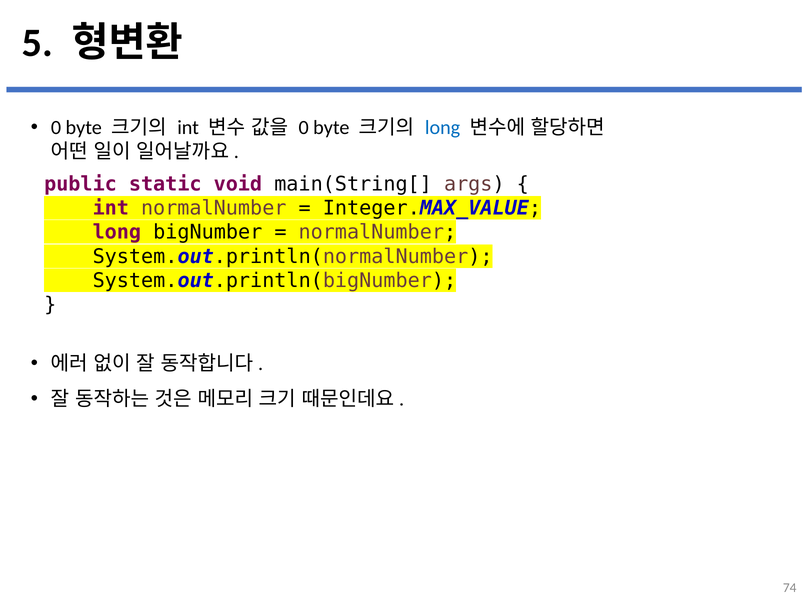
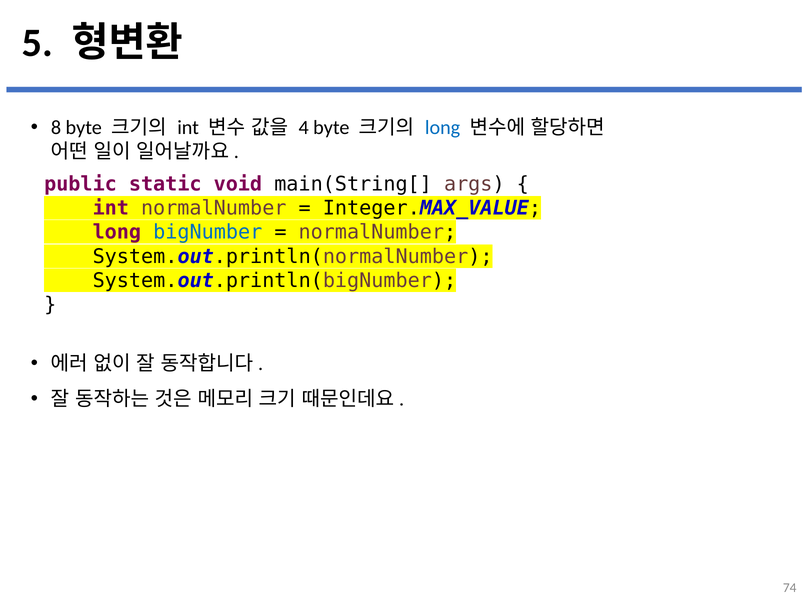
0 at (56, 128): 0 -> 8
0 at (304, 128): 0 -> 4
bigNumber colour: black -> blue
